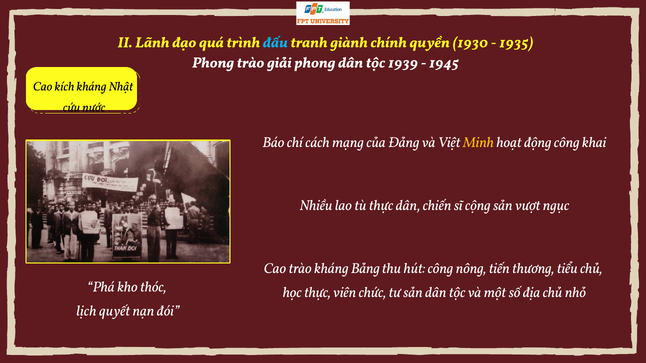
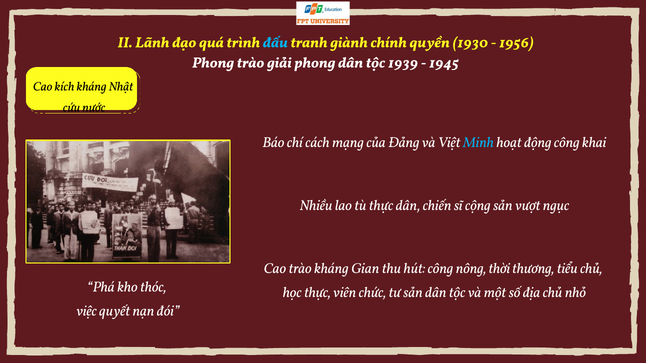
1935: 1935 -> 1956
Minh colour: yellow -> light blue
Bảng: Bảng -> Gian
tiến: tiến -> thời
lịch: lịch -> việc
